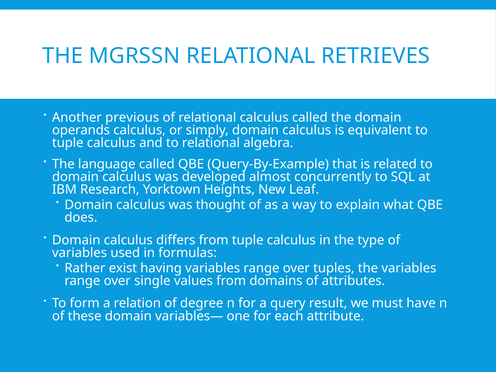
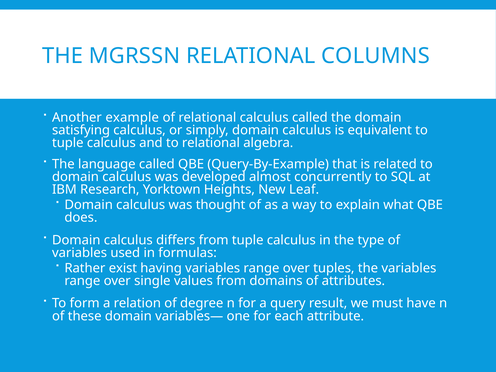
RETRIEVES: RETRIEVES -> COLUMNS
previous: previous -> example
operands: operands -> satisfying
